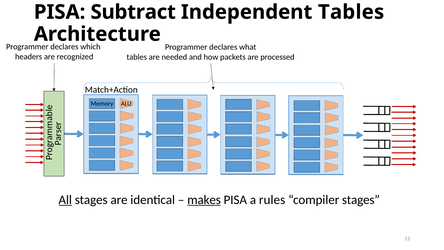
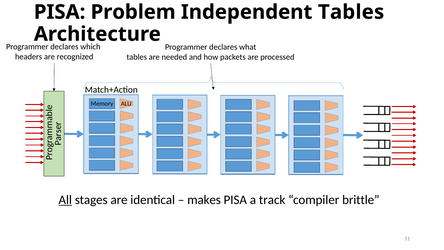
Subtract: Subtract -> Problem
makes underline: present -> none
rules: rules -> track
compiler stages: stages -> brittle
